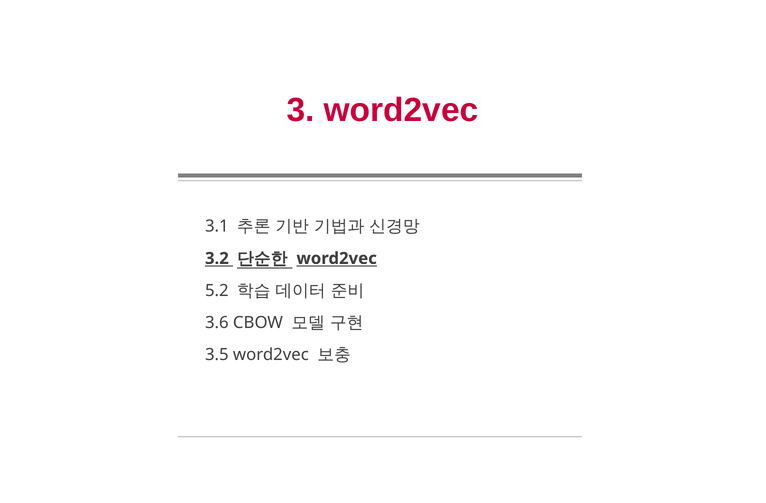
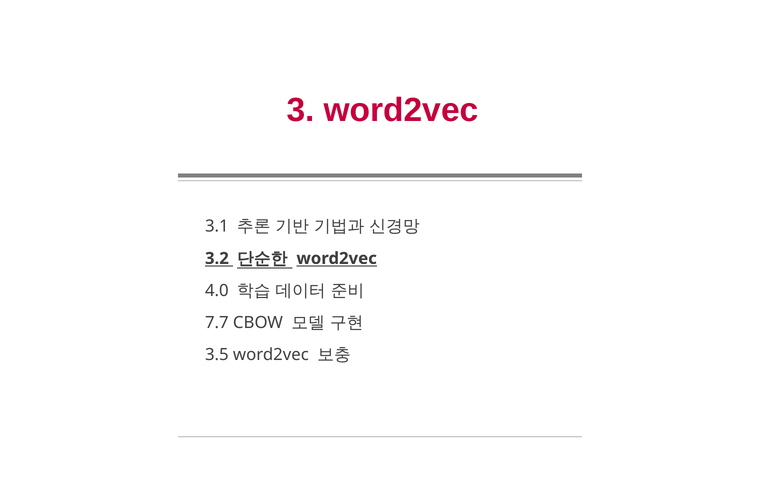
5.2: 5.2 -> 4.0
3.6: 3.6 -> 7.7
